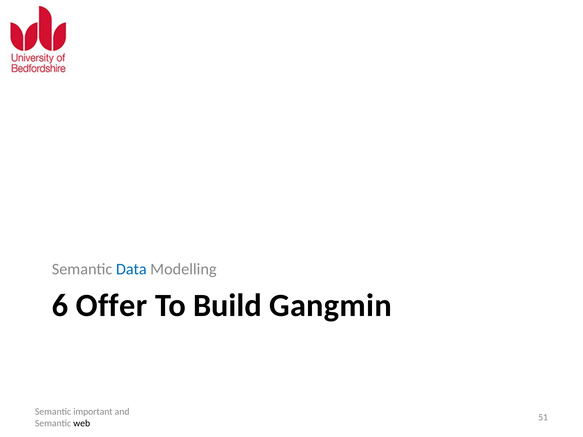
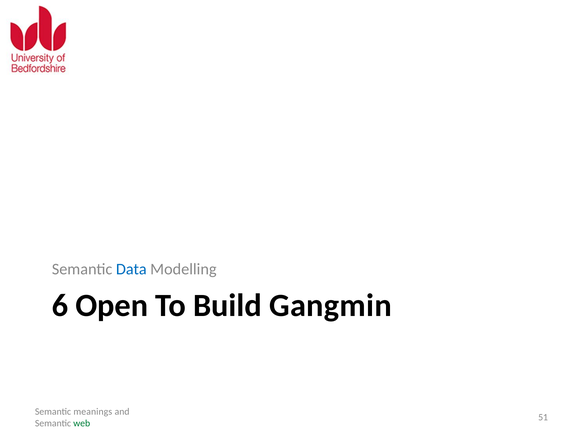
Offer: Offer -> Open
important: important -> meanings
web colour: black -> green
